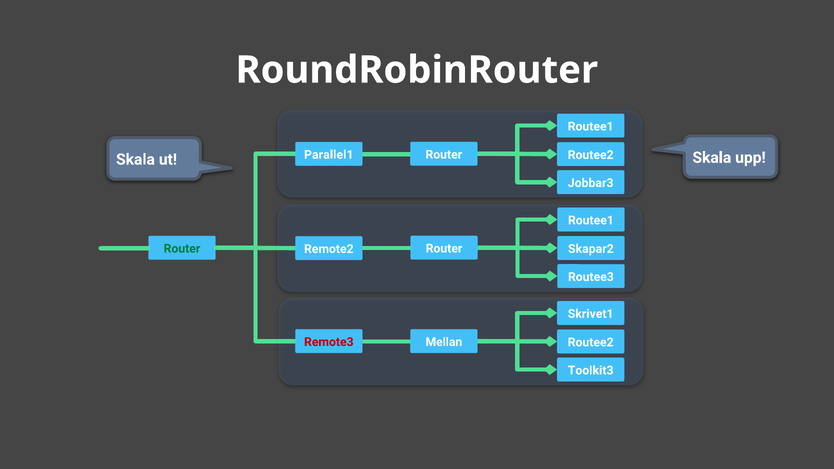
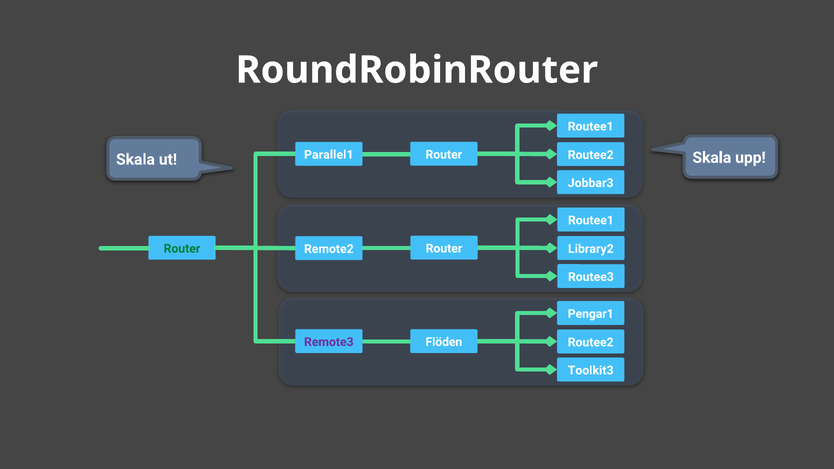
Skapar2: Skapar2 -> Library2
Skrivet1: Skrivet1 -> Pengar1
Remote3 colour: red -> purple
Mellan: Mellan -> Flöden
